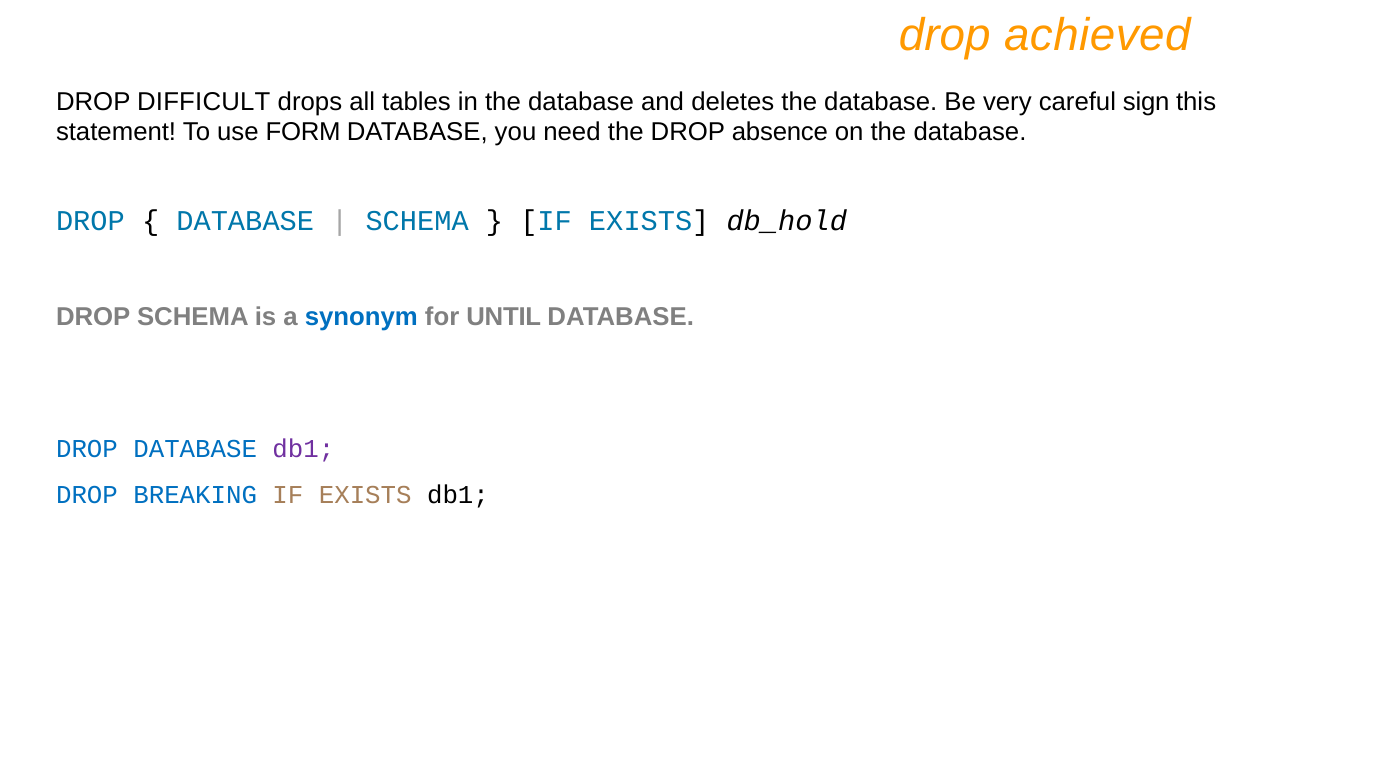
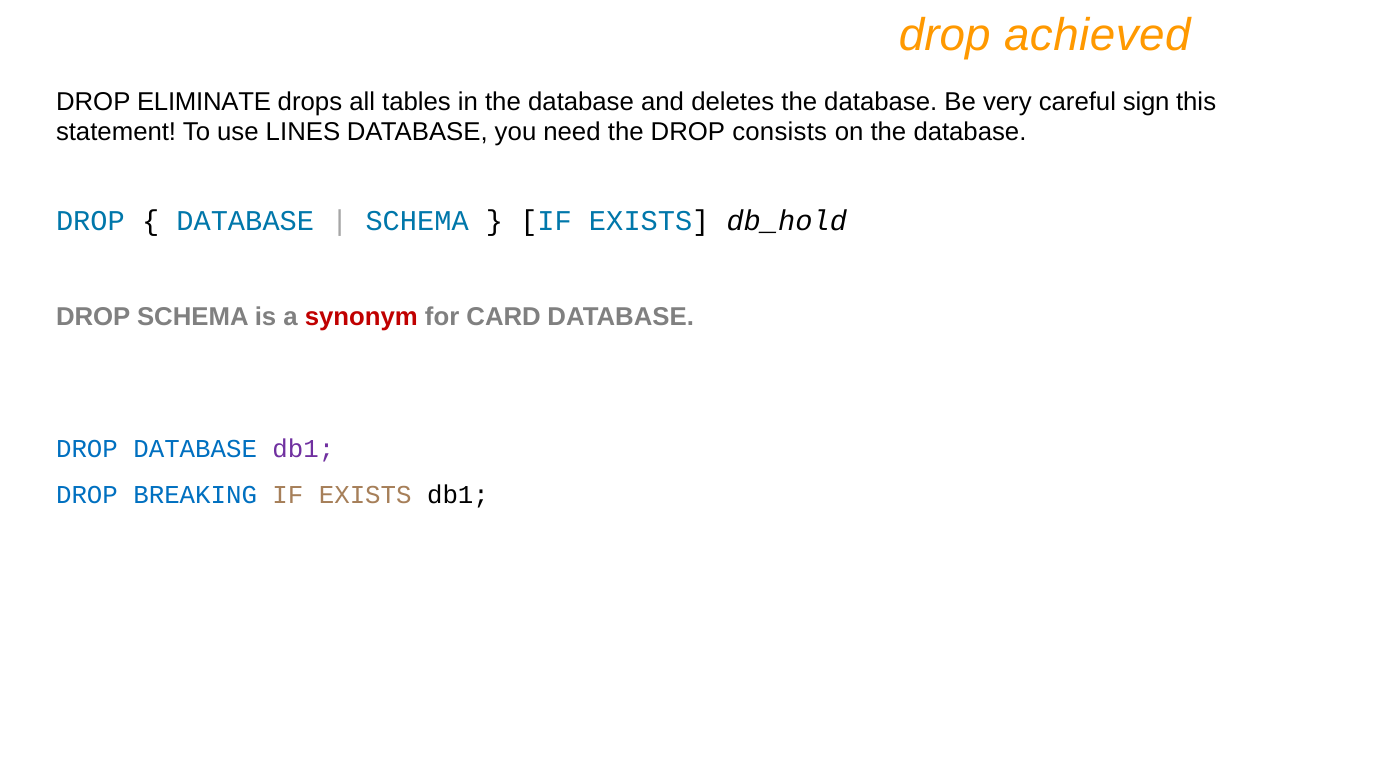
DIFFICULT: DIFFICULT -> ELIMINATE
FORM: FORM -> LINES
absence: absence -> consists
synonym colour: blue -> red
UNTIL: UNTIL -> CARD
